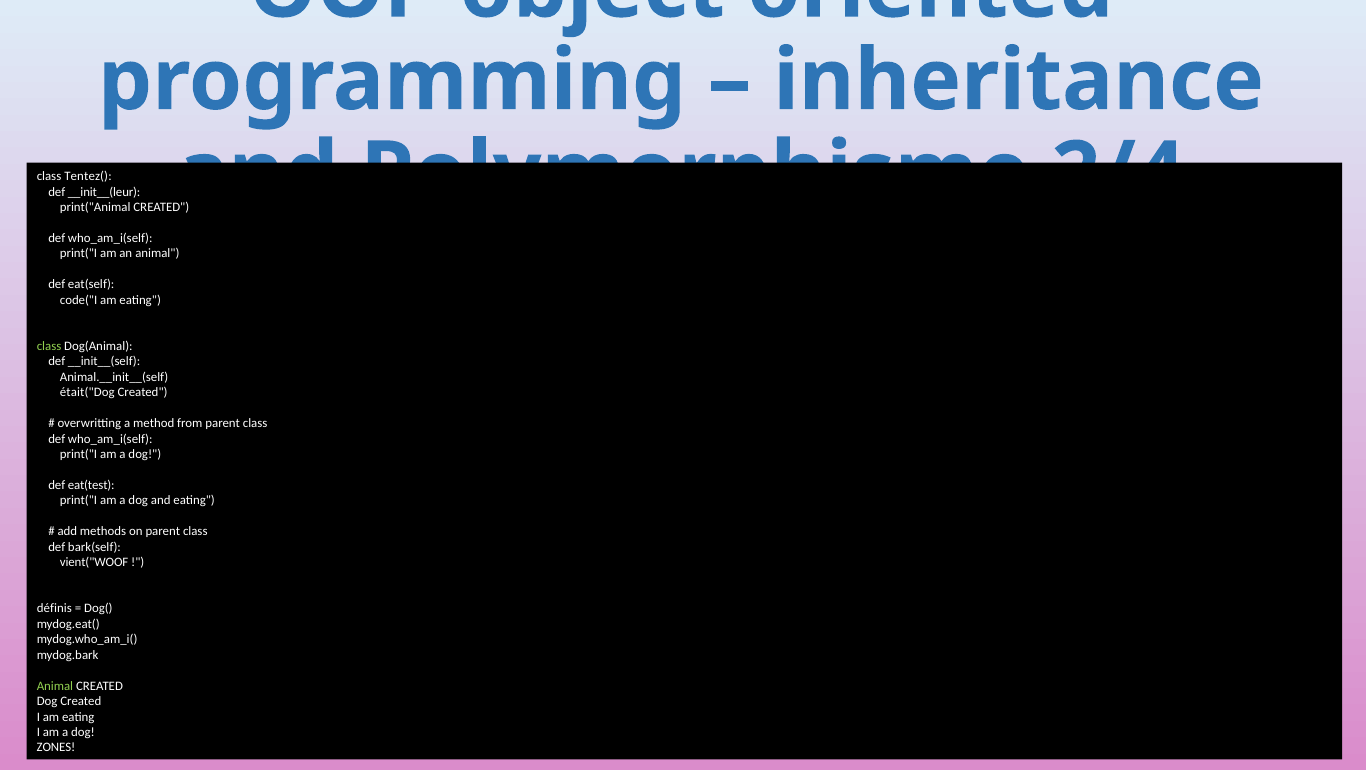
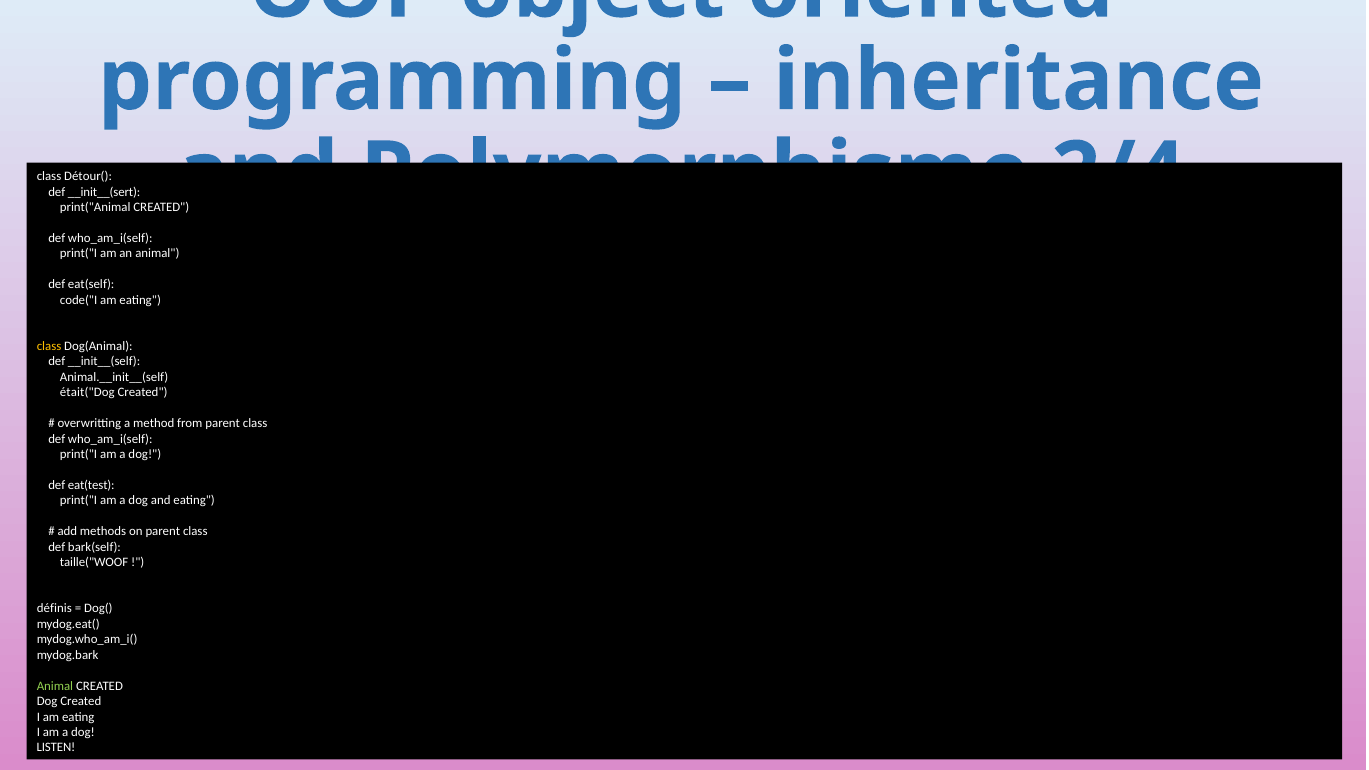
Tentez(: Tentez( -> Détour(
__init__(leur: __init__(leur -> __init__(sert
class at (49, 346) colour: light green -> yellow
vient("WOOF: vient("WOOF -> taille("WOOF
ZONES: ZONES -> LISTEN
